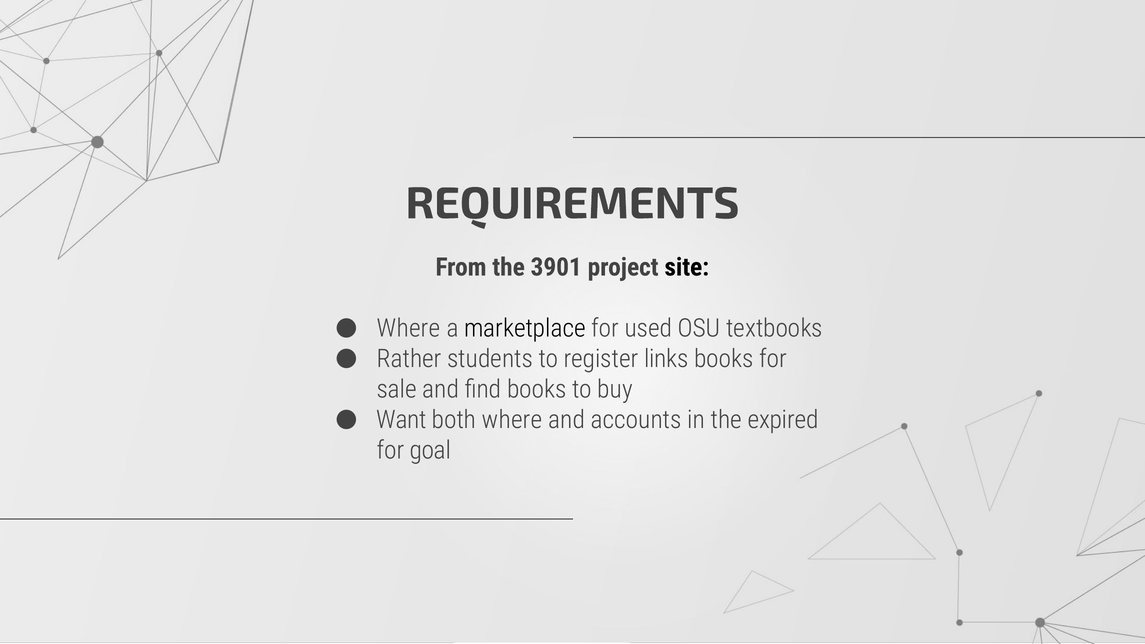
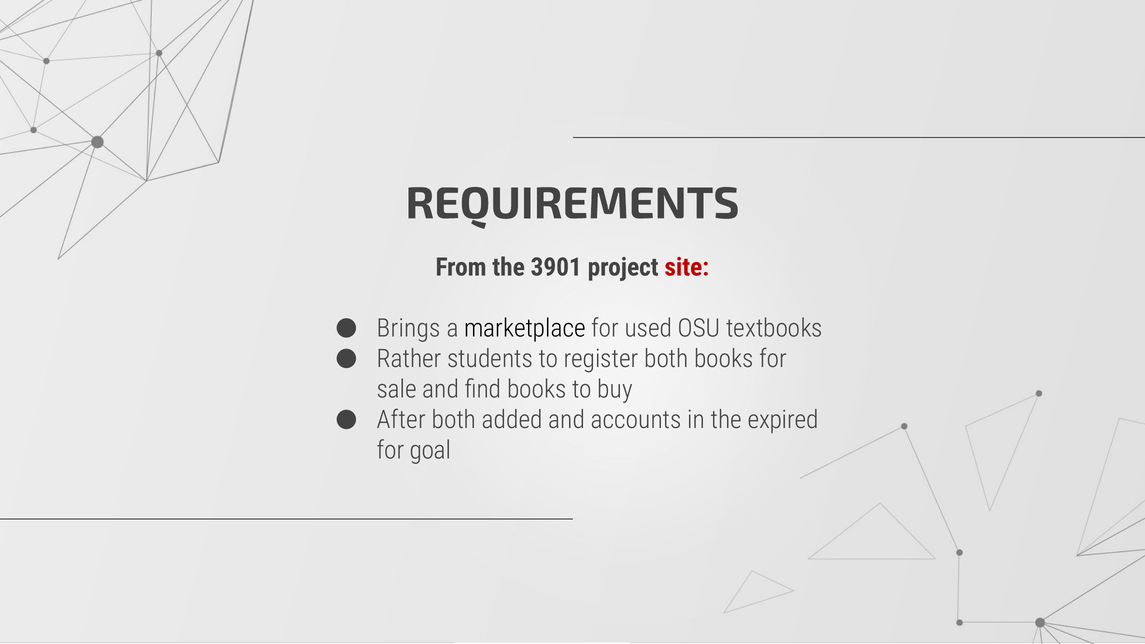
site colour: black -> red
Where at (409, 328): Where -> Brings
register links: links -> both
Want: Want -> After
both where: where -> added
